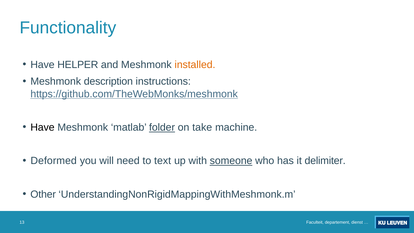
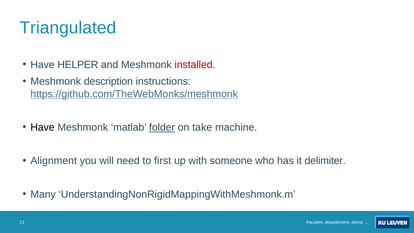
Functionality: Functionality -> Triangulated
installed colour: orange -> red
Deformed: Deformed -> Alignment
text: text -> first
someone underline: present -> none
Other: Other -> Many
